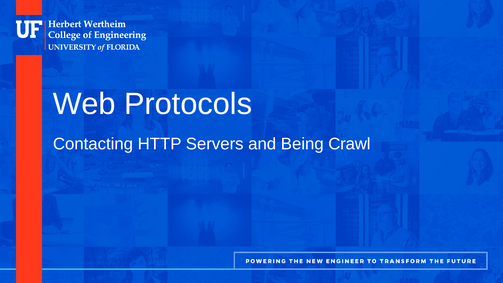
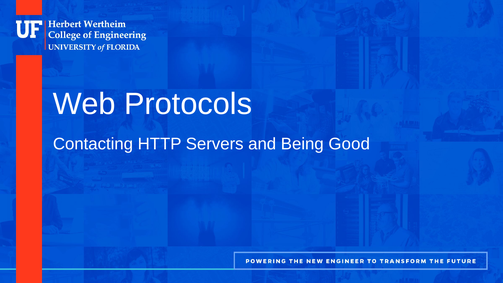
Crawl: Crawl -> Good
